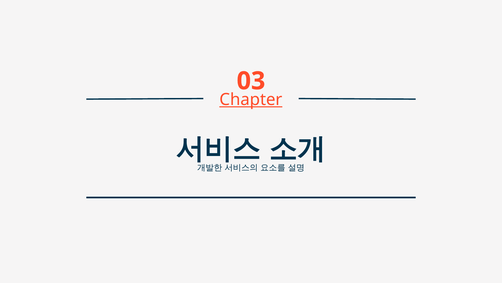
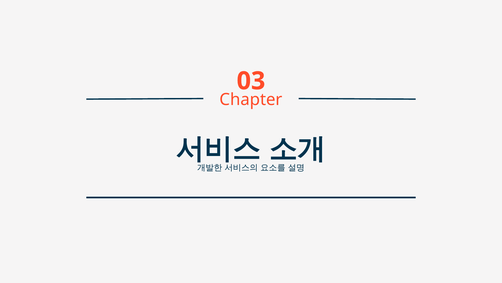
Chapter underline: present -> none
